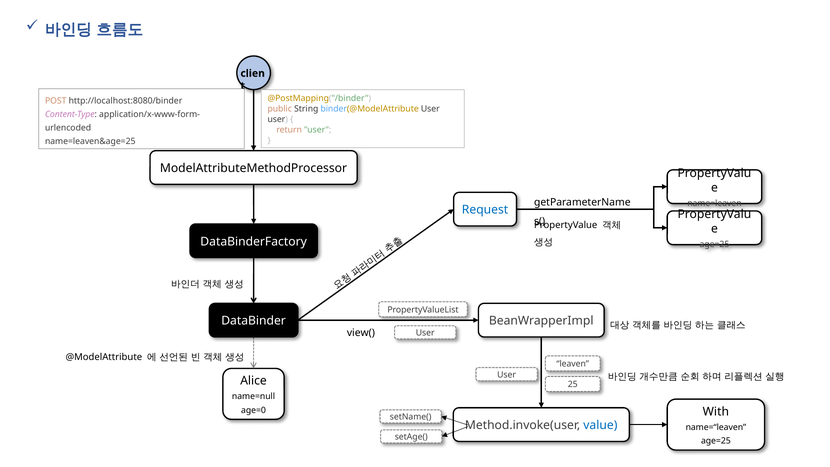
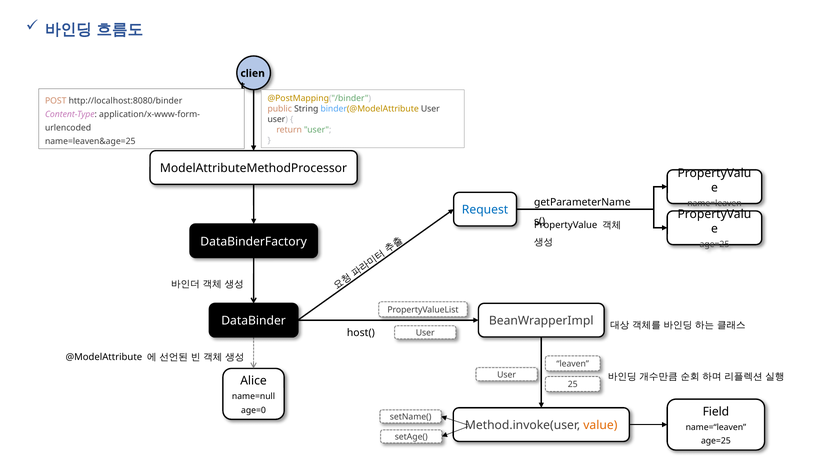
view(: view( -> host(
With: With -> Field
value colour: blue -> orange
